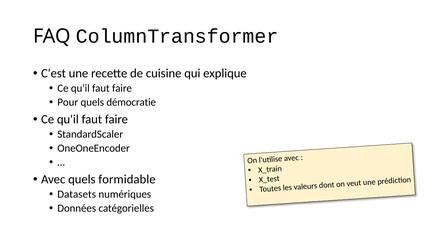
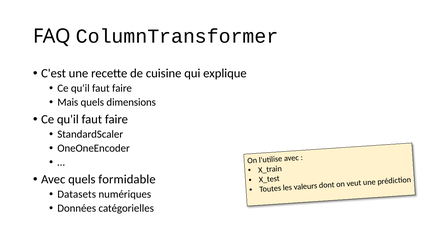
Pour: Pour -> Mais
démocratie: démocratie -> dimensions
